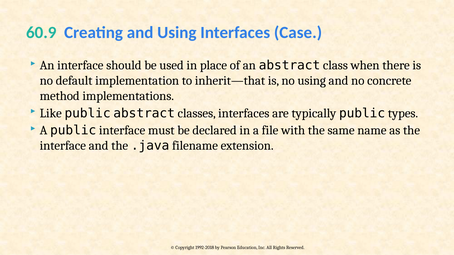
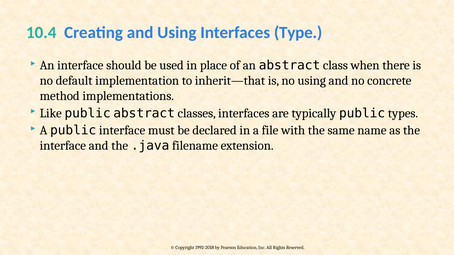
60.9: 60.9 -> 10.4
Case: Case -> Type
